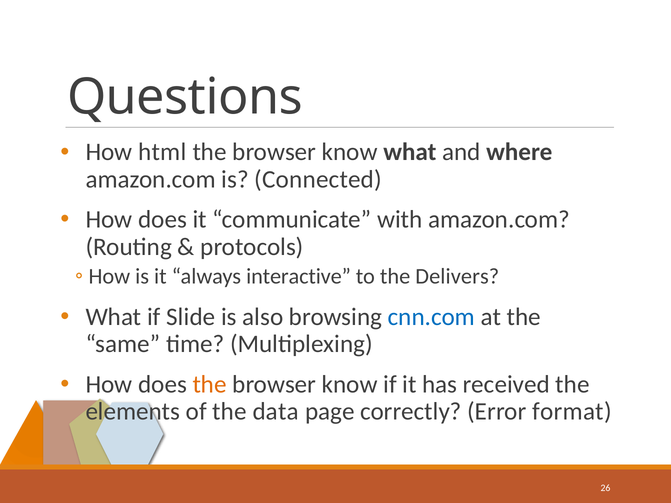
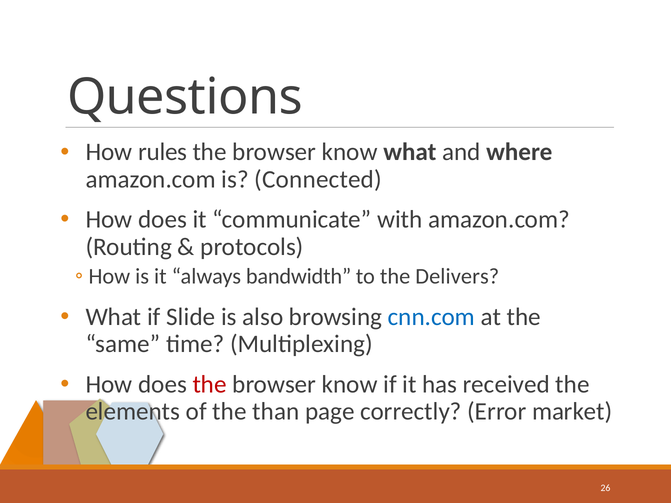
html: html -> rules
interactive: interactive -> bandwidth
the at (210, 384) colour: orange -> red
data: data -> than
format: format -> market
